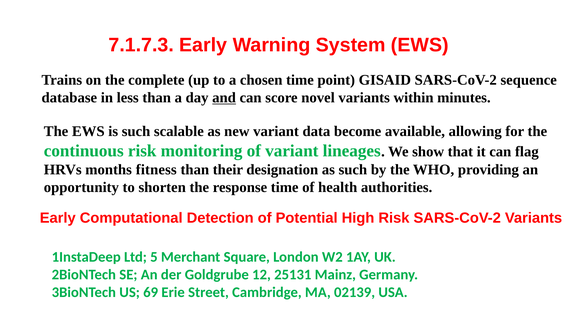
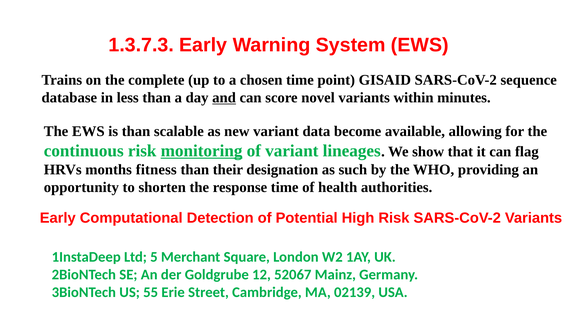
7.1.7.3: 7.1.7.3 -> 1.3.7.3
is such: such -> than
monitoring underline: none -> present
25131: 25131 -> 52067
69: 69 -> 55
